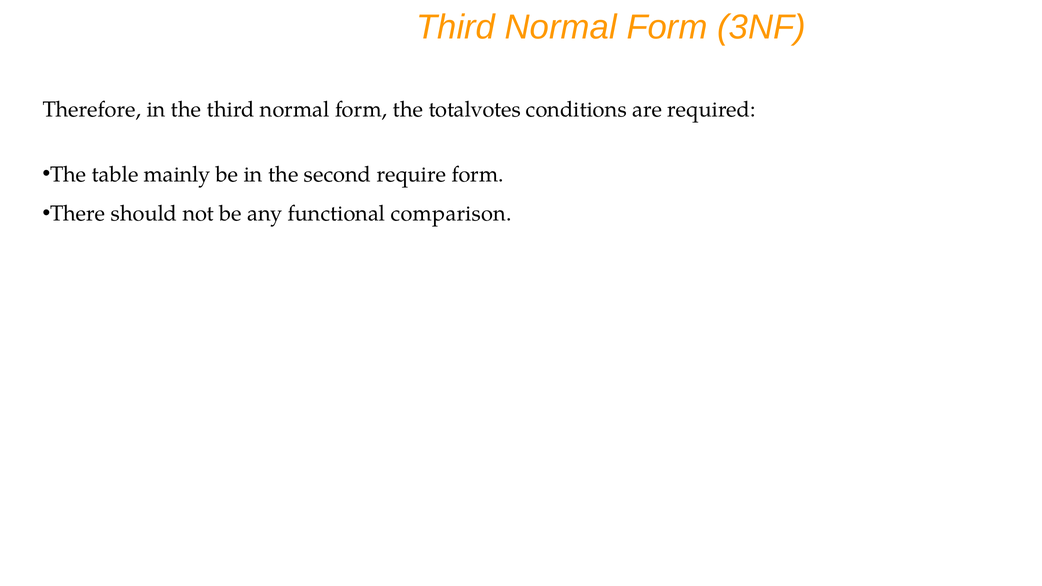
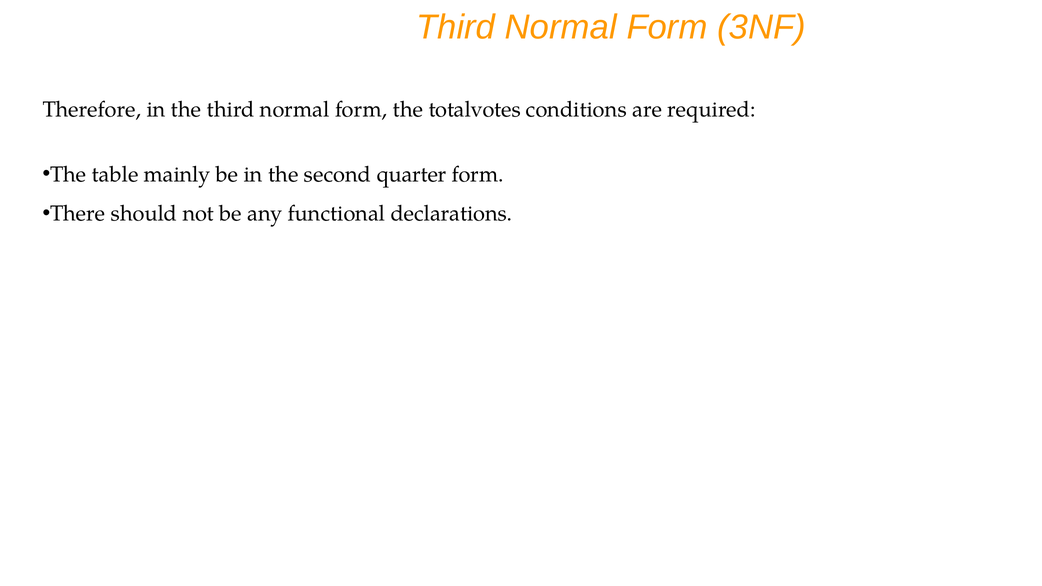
require: require -> quarter
comparison: comparison -> declarations
